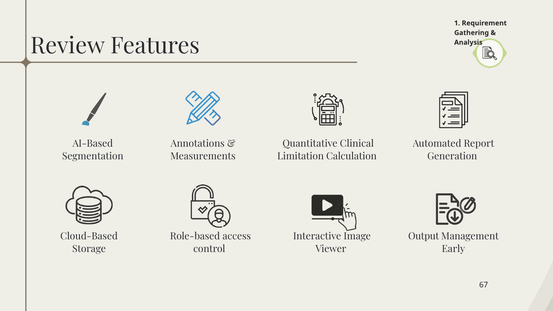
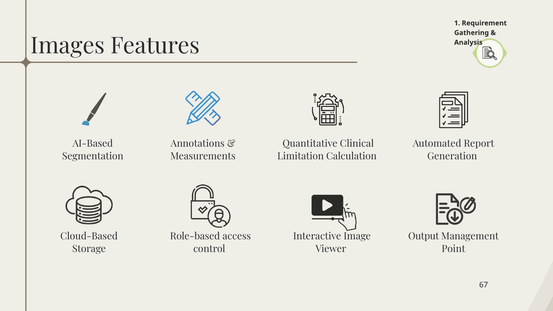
Review: Review -> Images
Early: Early -> Point
